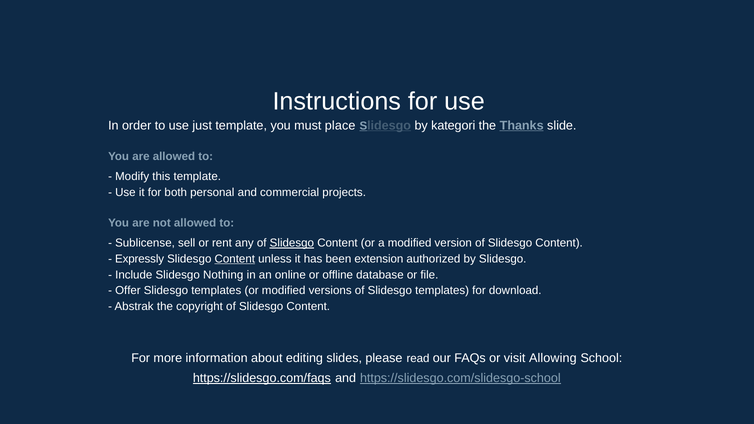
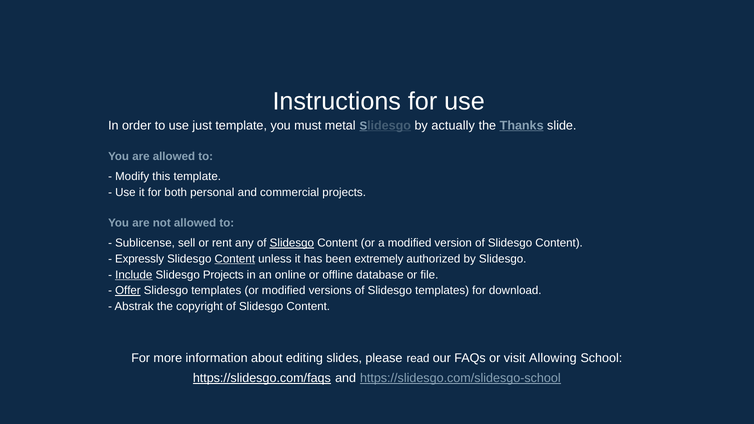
place: place -> metal
kategori: kategori -> actually
extension: extension -> extremely
Include underline: none -> present
Slidesgo Nothing: Nothing -> Projects
Offer underline: none -> present
